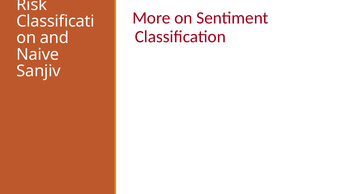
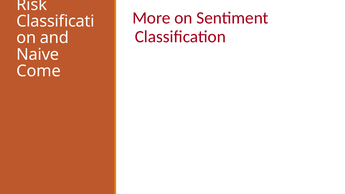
Sanjiv: Sanjiv -> Come
